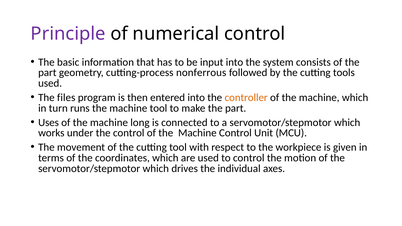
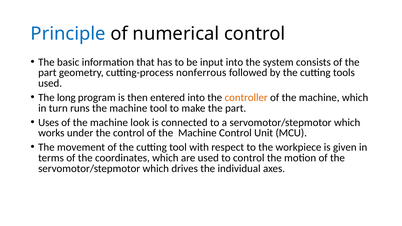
Principle colour: purple -> blue
files: files -> long
long: long -> look
